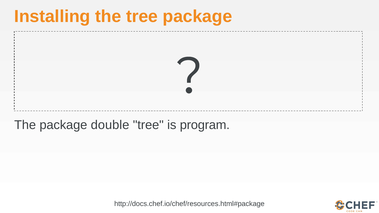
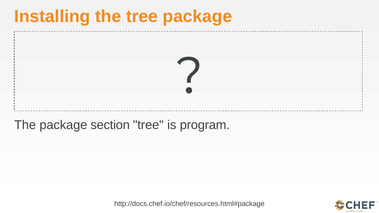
double: double -> section
